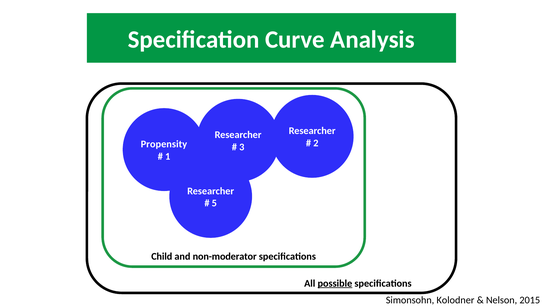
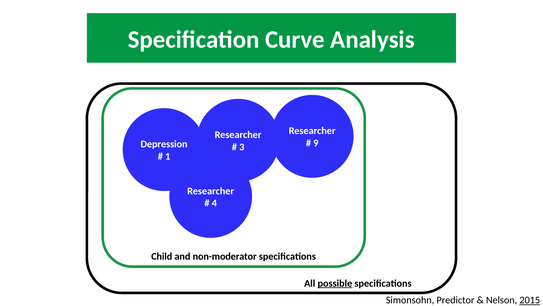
2: 2 -> 9
Propensity: Propensity -> Depression
5: 5 -> 4
Kolodner: Kolodner -> Predictor
2015 underline: none -> present
